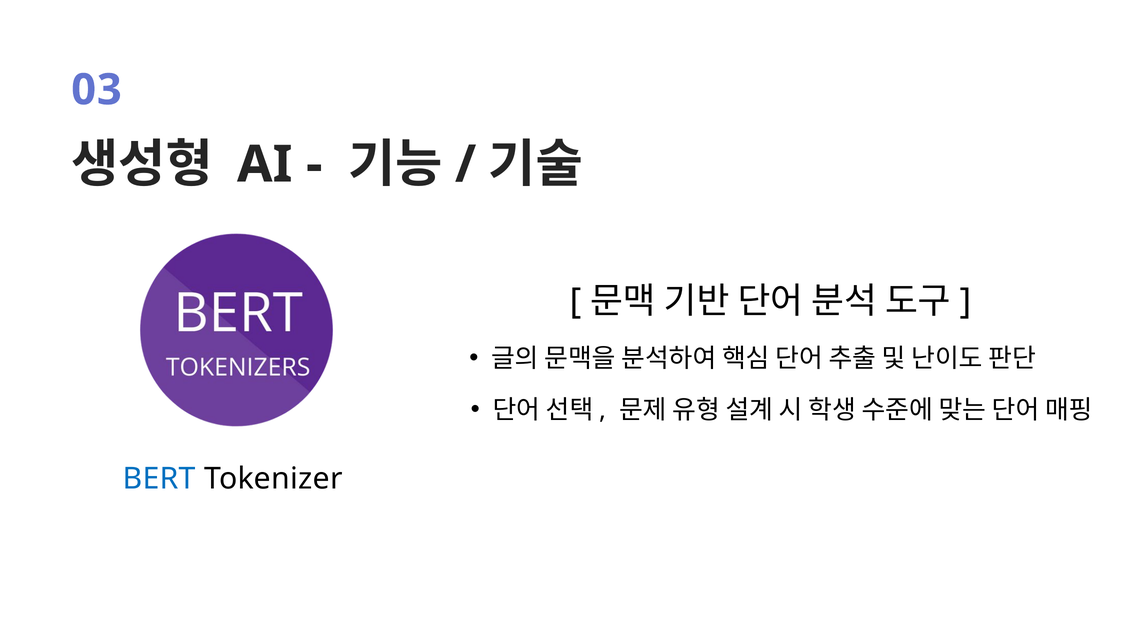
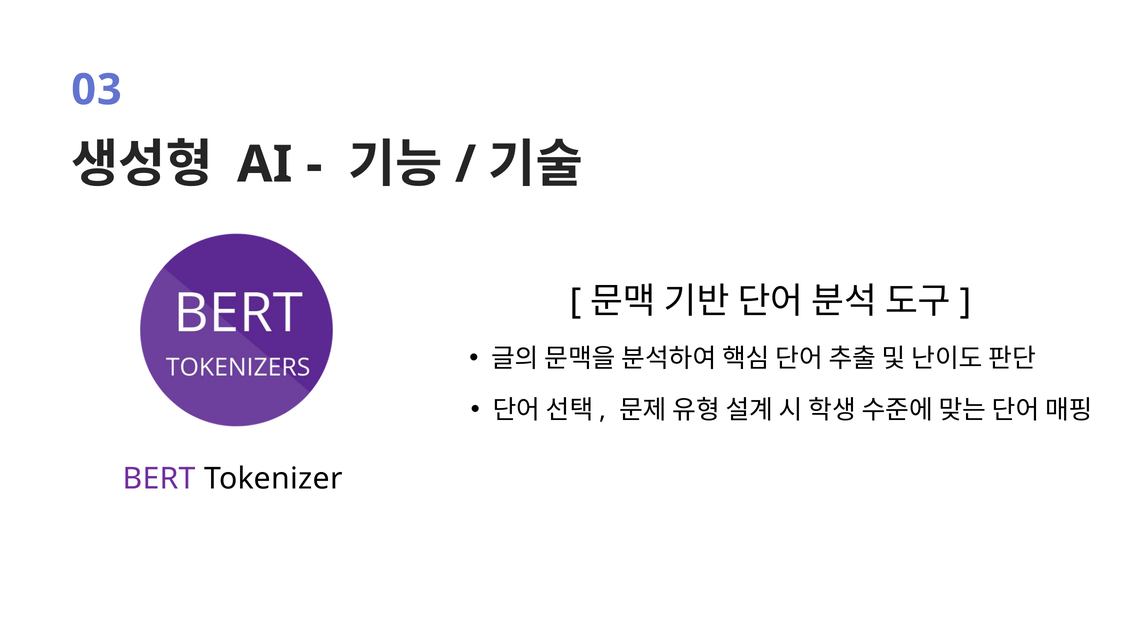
BERT colour: blue -> purple
